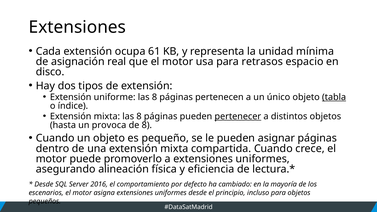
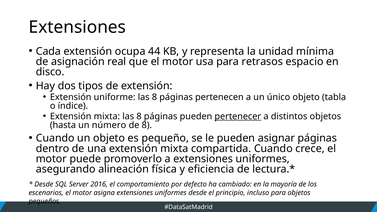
61: 61 -> 44
tabla underline: present -> none
provoca: provoca -> número
